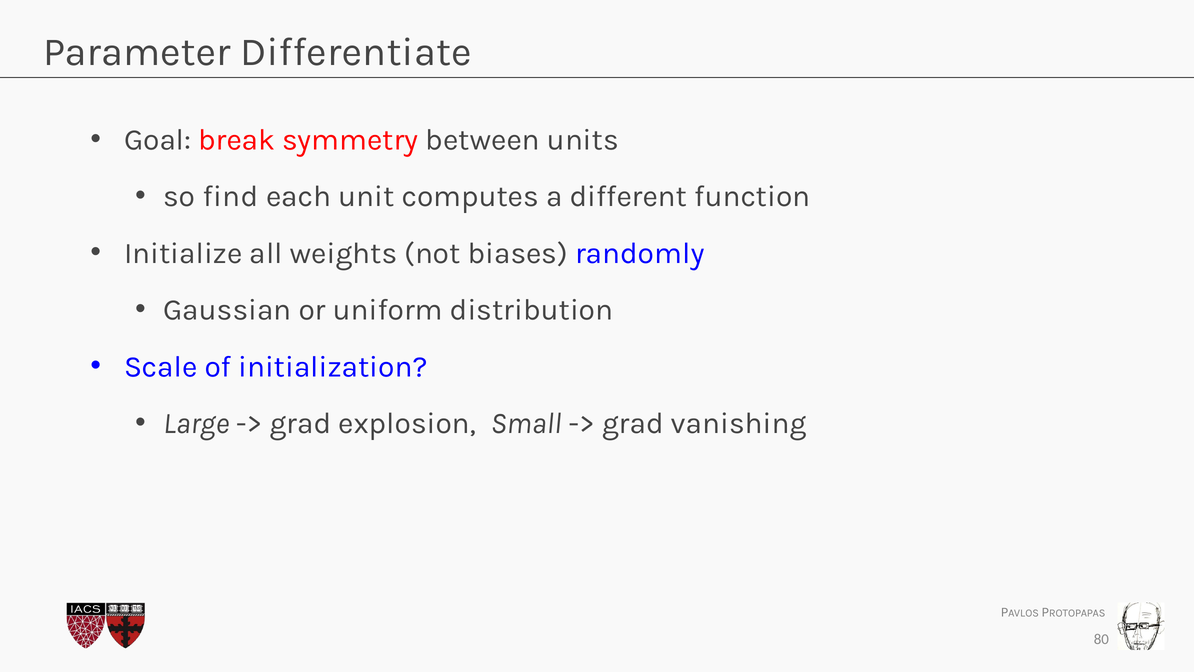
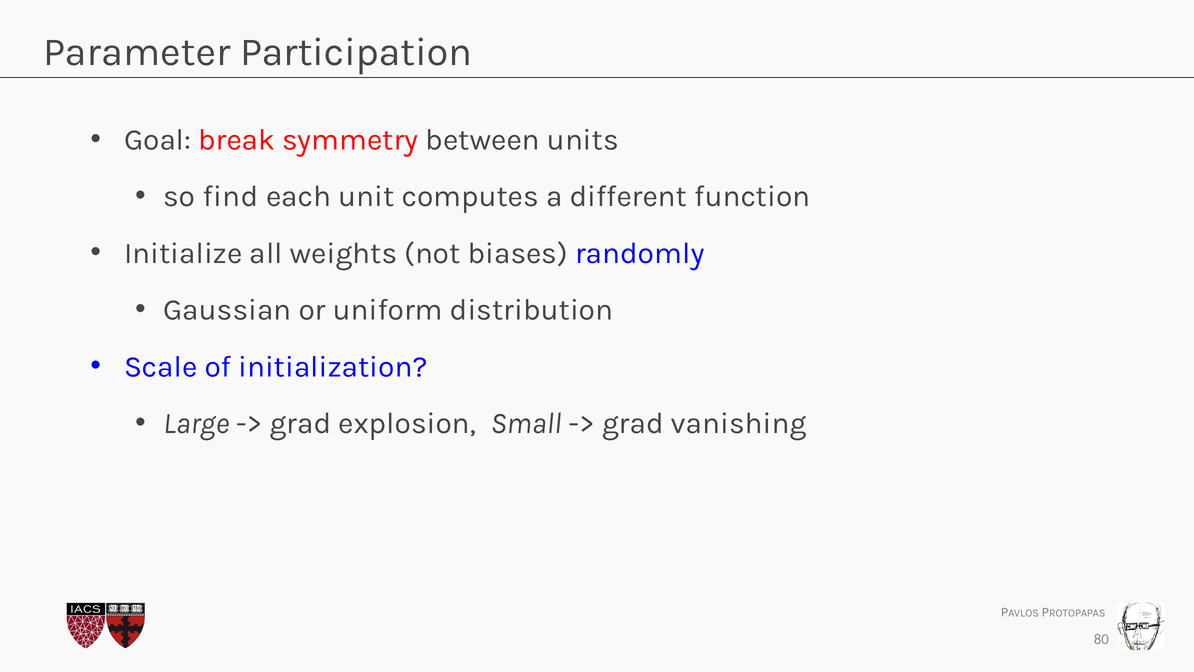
Differentiate: Differentiate -> Participation
